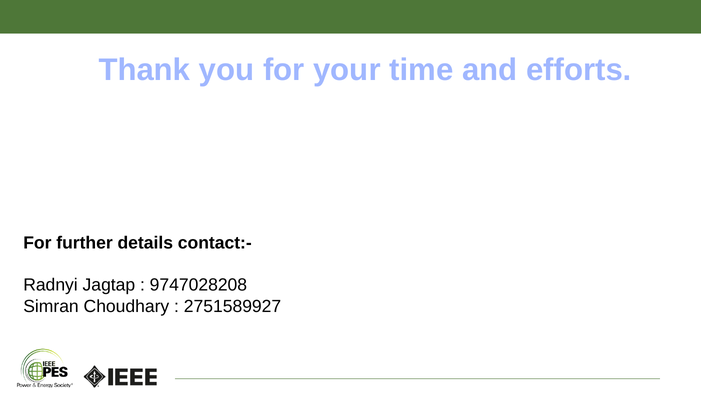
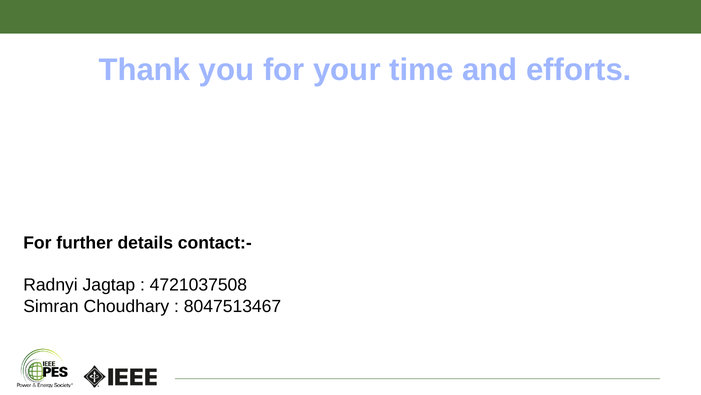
9747028208: 9747028208 -> 4721037508
2751589927: 2751589927 -> 8047513467
